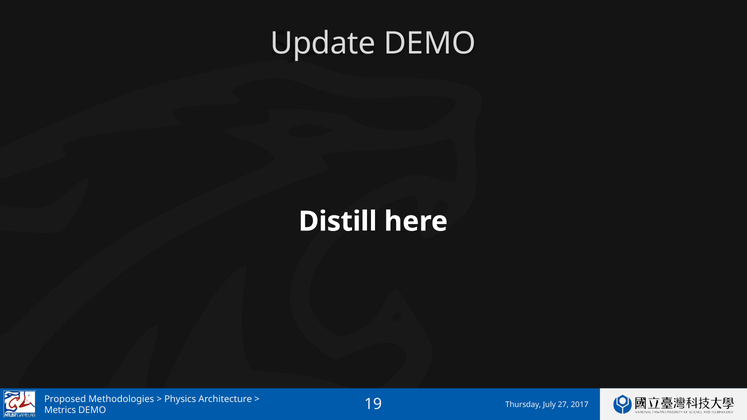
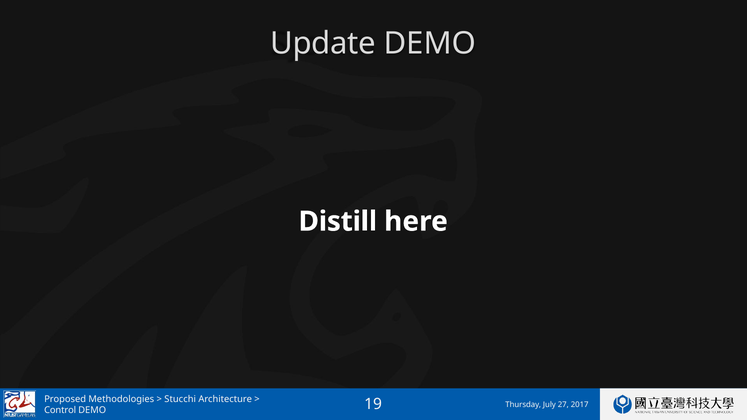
Physics: Physics -> Stucchi
Metrics: Metrics -> Control
